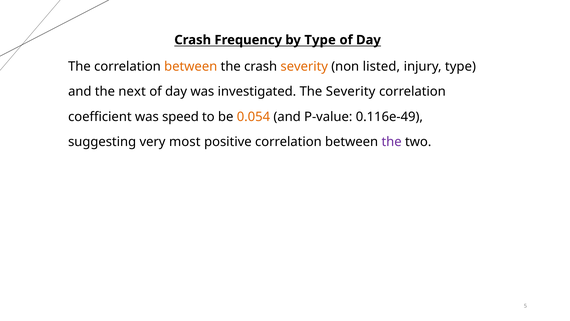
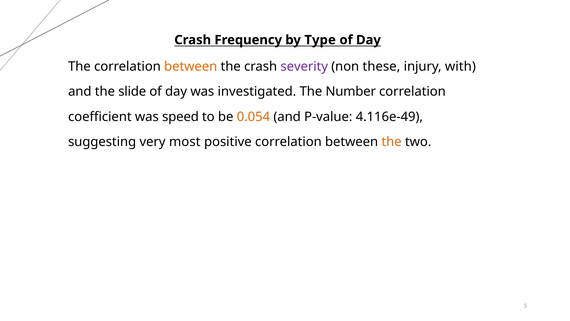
severity at (304, 66) colour: orange -> purple
listed: listed -> these
injury type: type -> with
next: next -> slide
The Severity: Severity -> Number
0.116e-49: 0.116e-49 -> 4.116e-49
the at (392, 142) colour: purple -> orange
